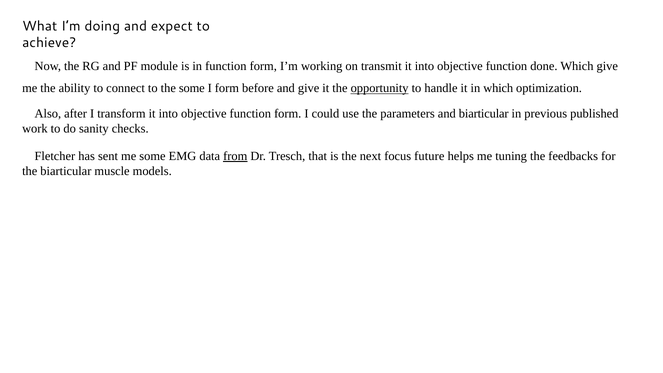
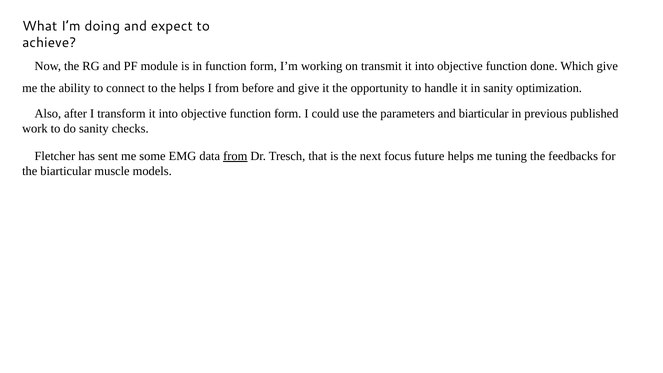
the some: some -> helps
I form: form -> from
opportunity underline: present -> none
in which: which -> sanity
